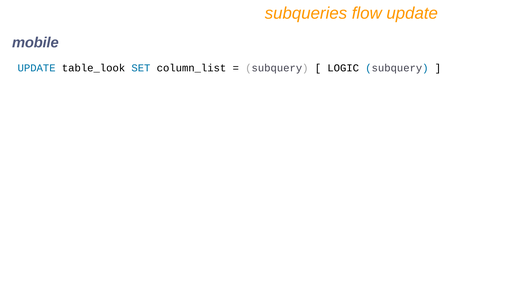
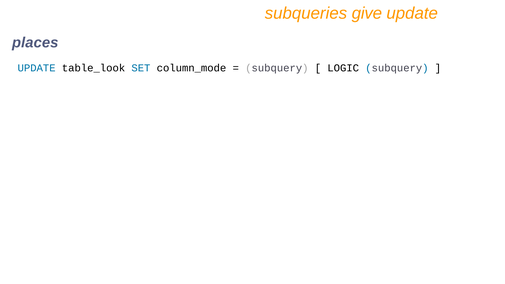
flow: flow -> give
mobile: mobile -> places
column_list: column_list -> column_mode
